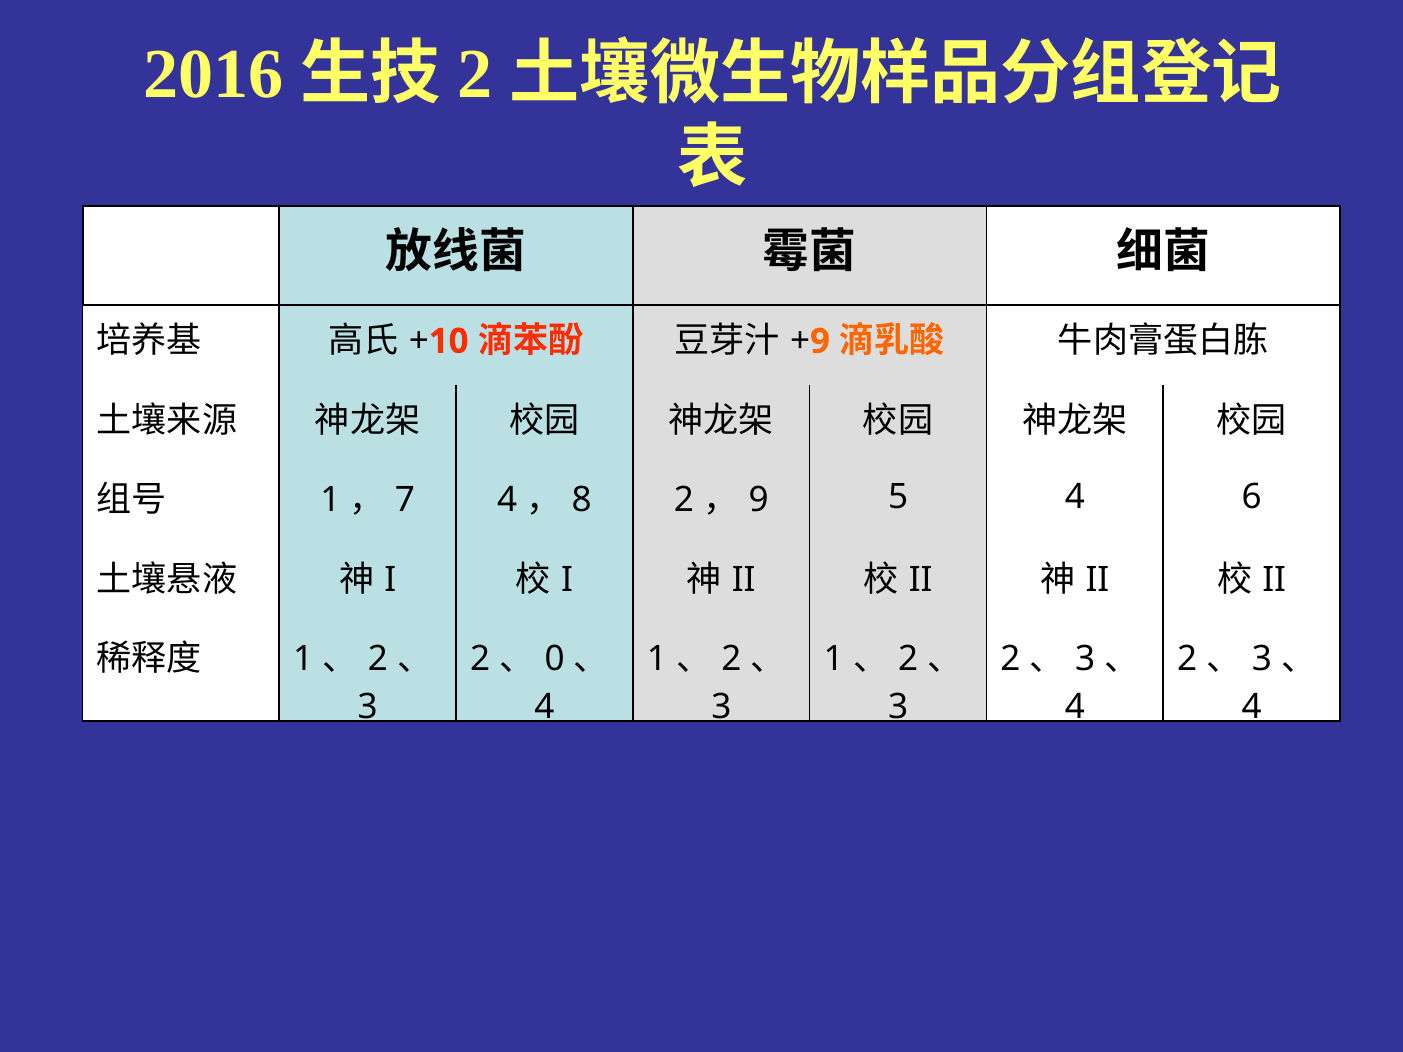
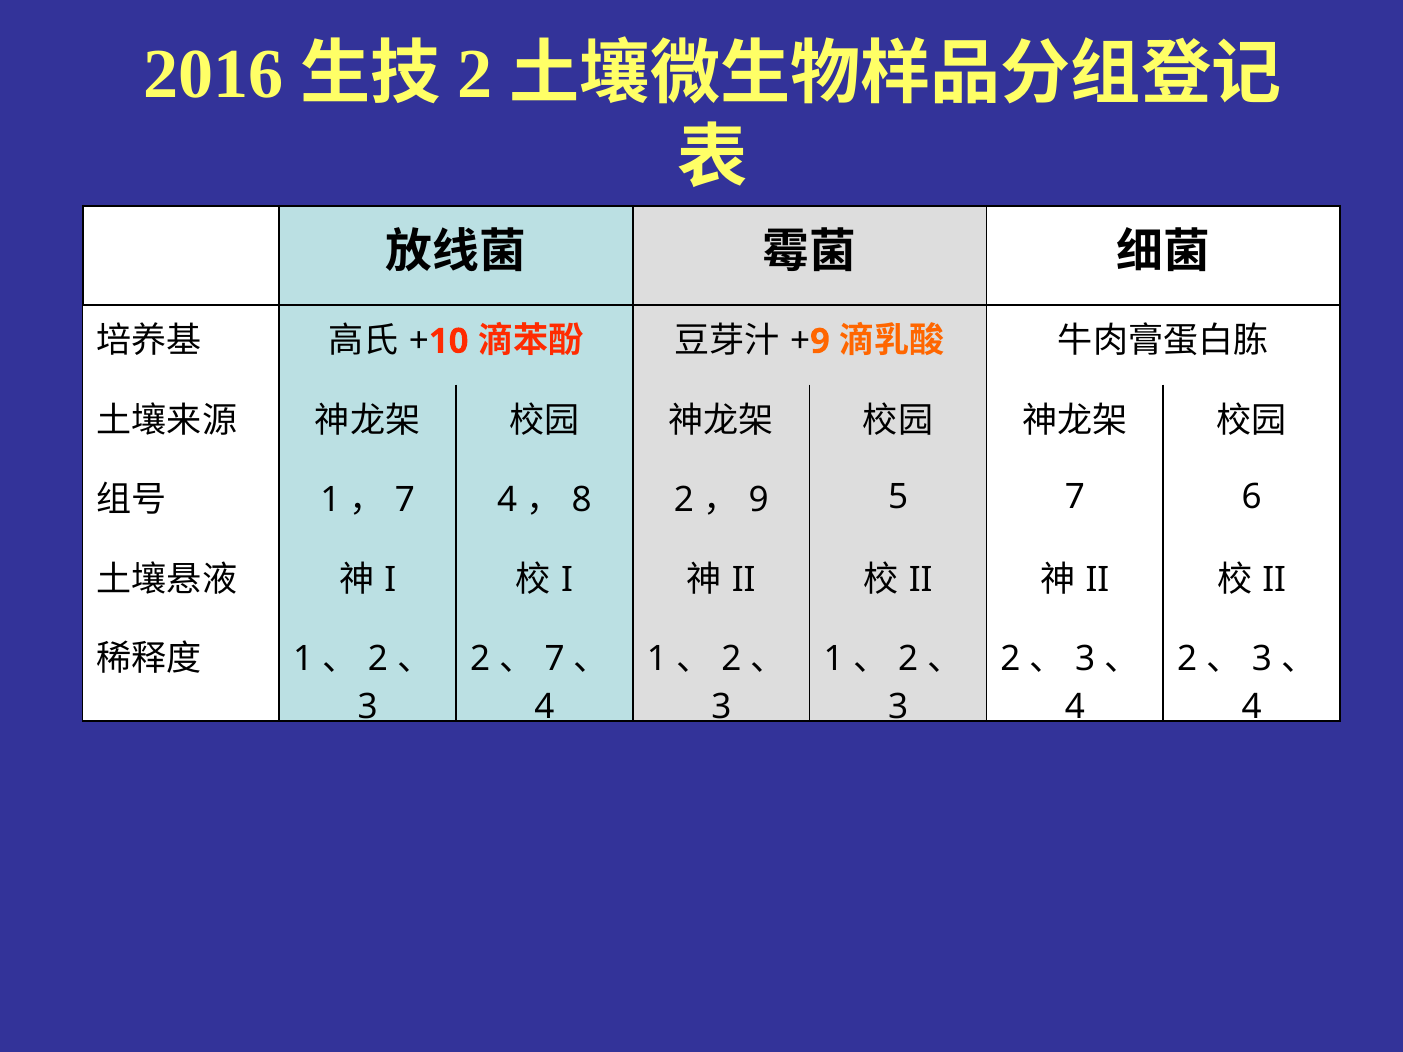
5 4: 4 -> 7
0 at (555, 659): 0 -> 7
